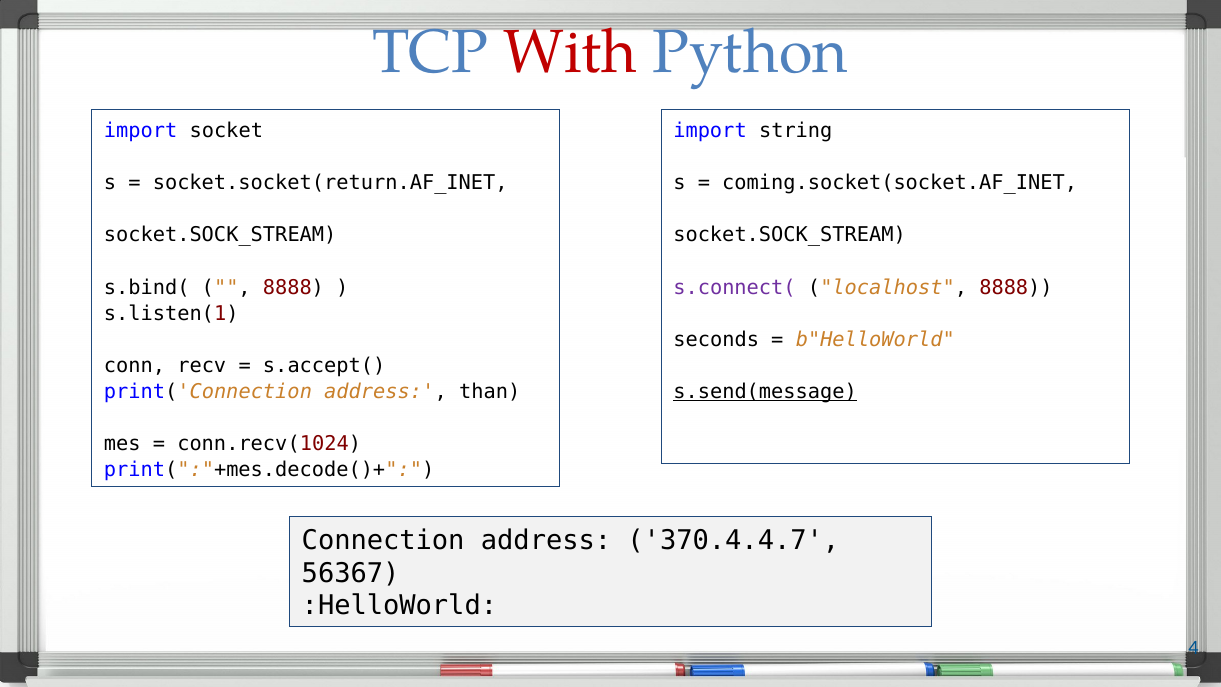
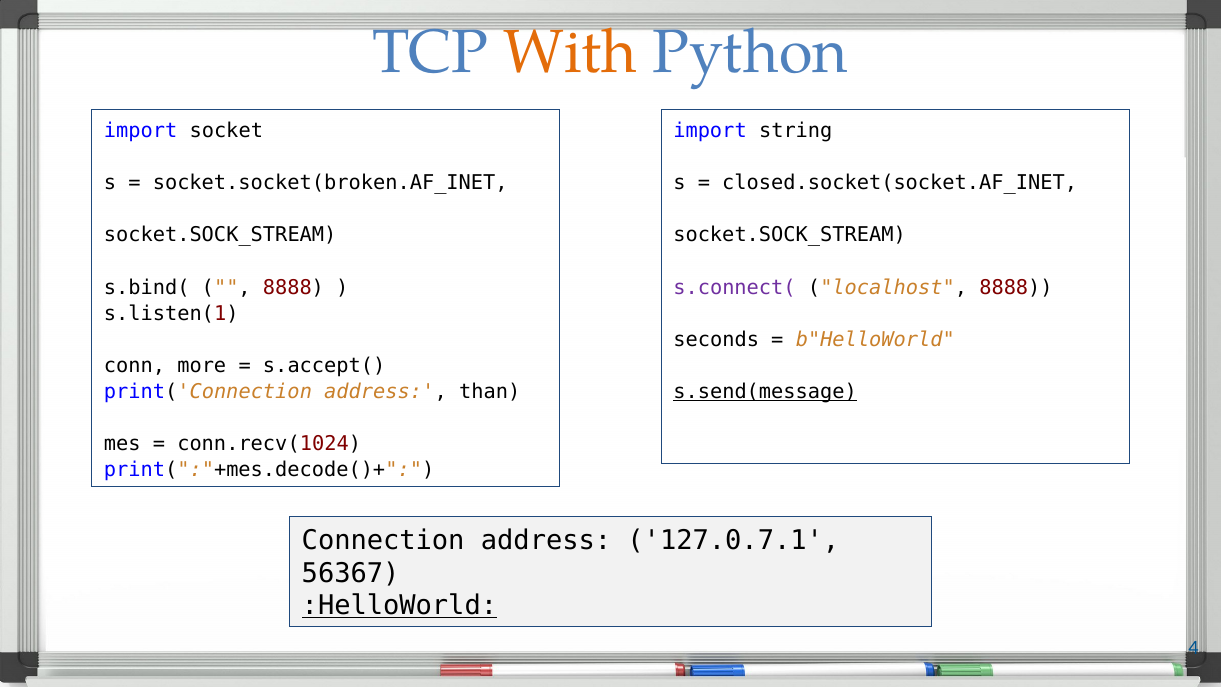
With colour: red -> orange
socket.socket(return.AF_INET: socket.socket(return.AF_INET -> socket.socket(broken.AF_INET
coming.socket(socket.AF_INET: coming.socket(socket.AF_INET -> closed.socket(socket.AF_INET
recv: recv -> more
370.4.4.7: 370.4.4.7 -> 127.0.7.1
:HelloWorld underline: none -> present
